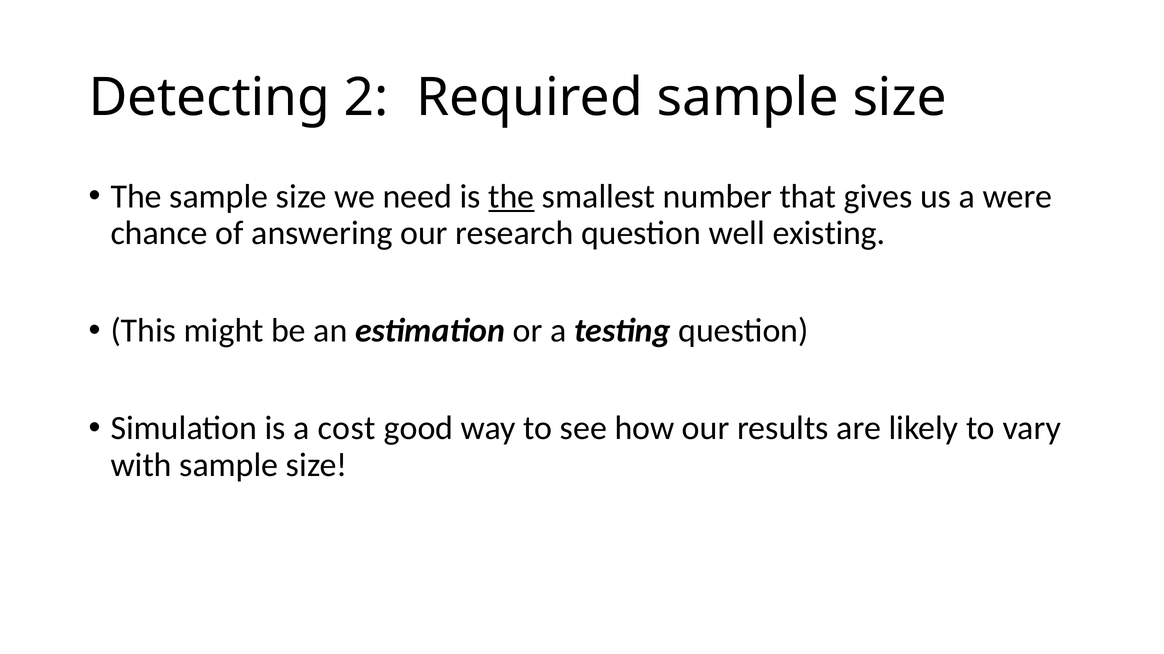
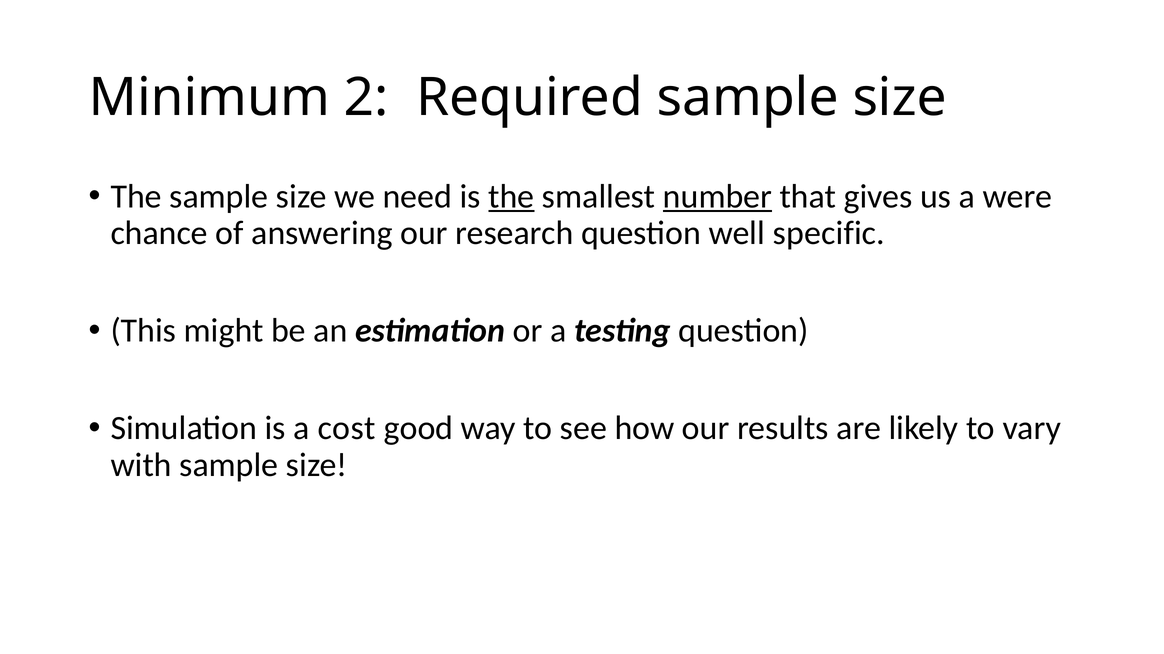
Detecting: Detecting -> Minimum
number underline: none -> present
existing: existing -> specific
